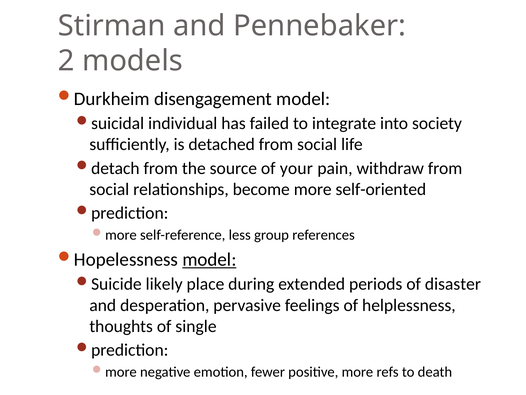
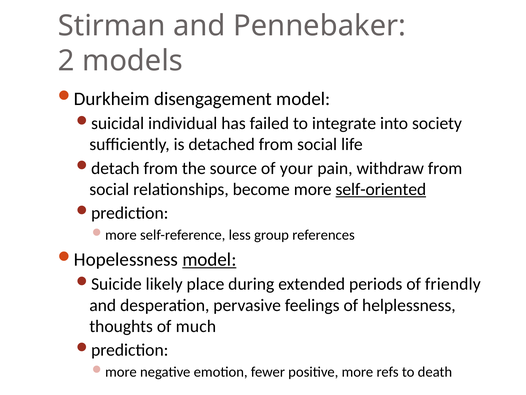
self-oriented underline: none -> present
disaster: disaster -> friendly
single: single -> much
